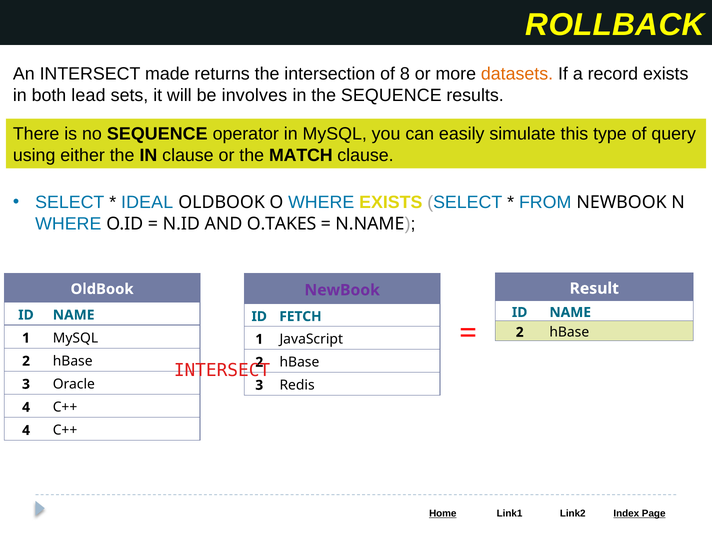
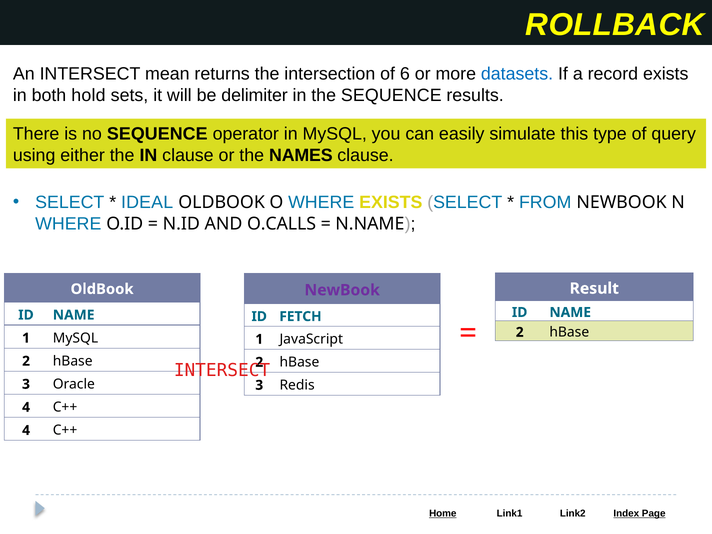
made: made -> mean
8: 8 -> 6
datasets colour: orange -> blue
lead: lead -> hold
involves: involves -> delimiter
MATCH: MATCH -> NAMES
O.TAKES: O.TAKES -> O.CALLS
